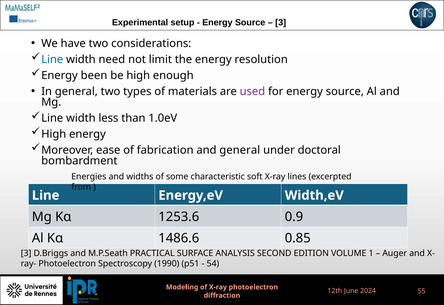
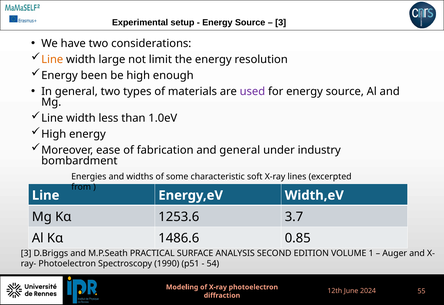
Line at (52, 60) colour: blue -> orange
need: need -> large
doctoral: doctoral -> industry
0.9: 0.9 -> 3.7
